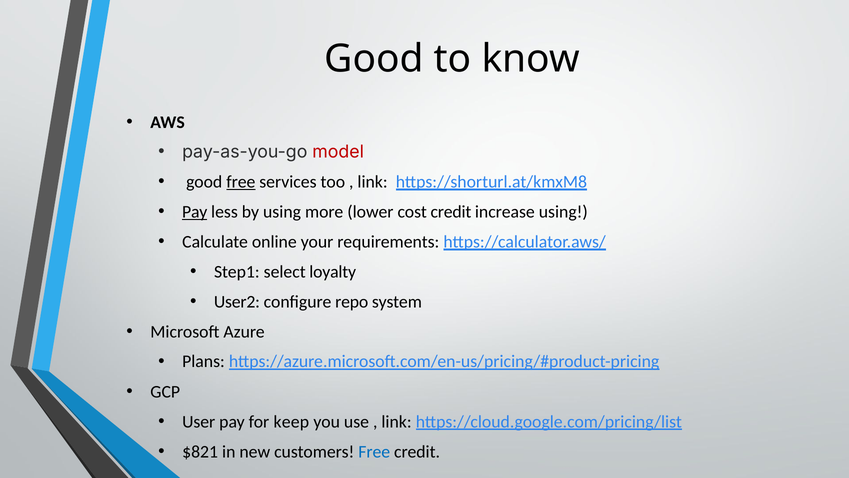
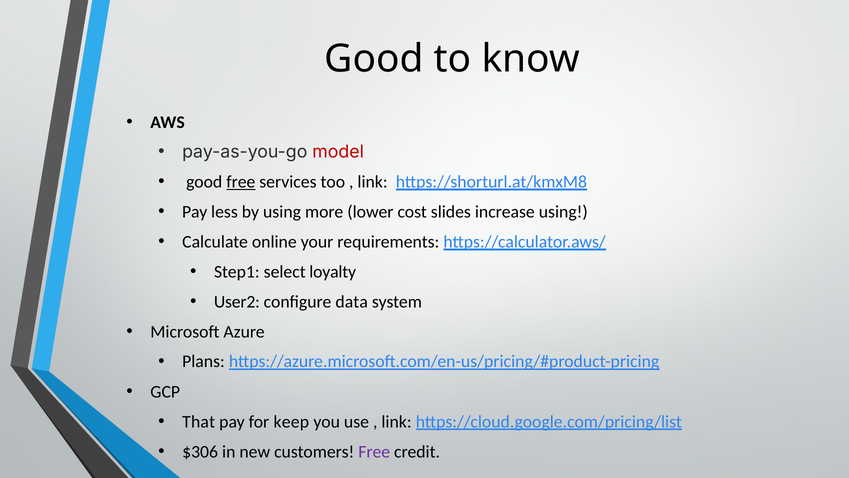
Pay at (195, 212) underline: present -> none
cost credit: credit -> slides
repo: repo -> data
User: User -> That
$821: $821 -> $306
Free at (374, 451) colour: blue -> purple
